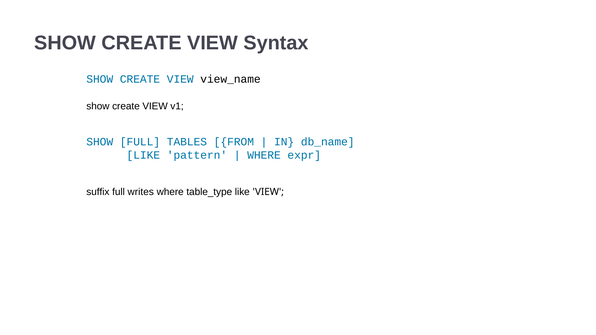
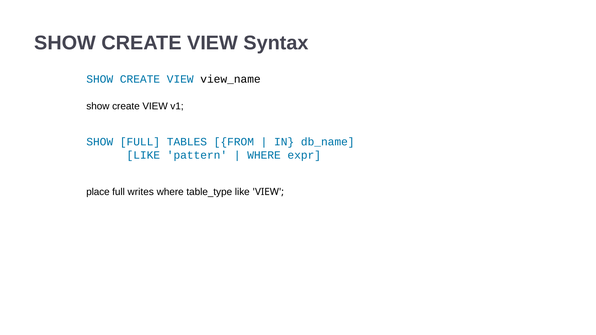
suffix: suffix -> place
